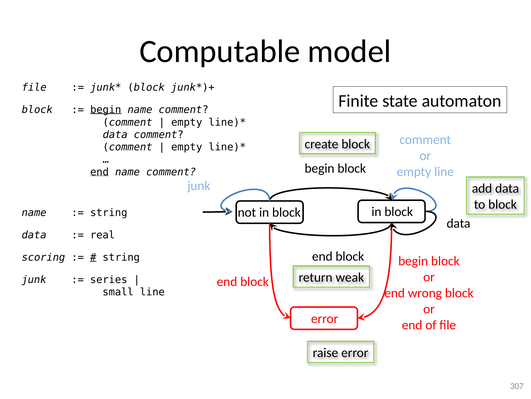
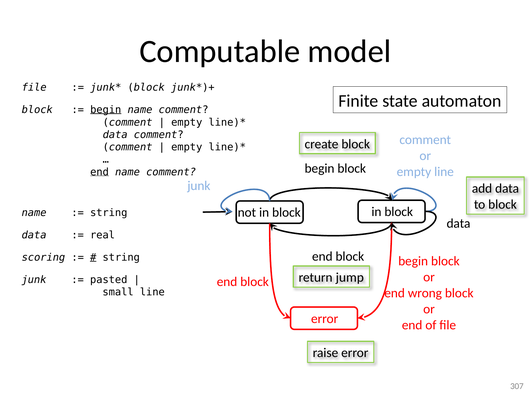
weak: weak -> jump
series: series -> pasted
